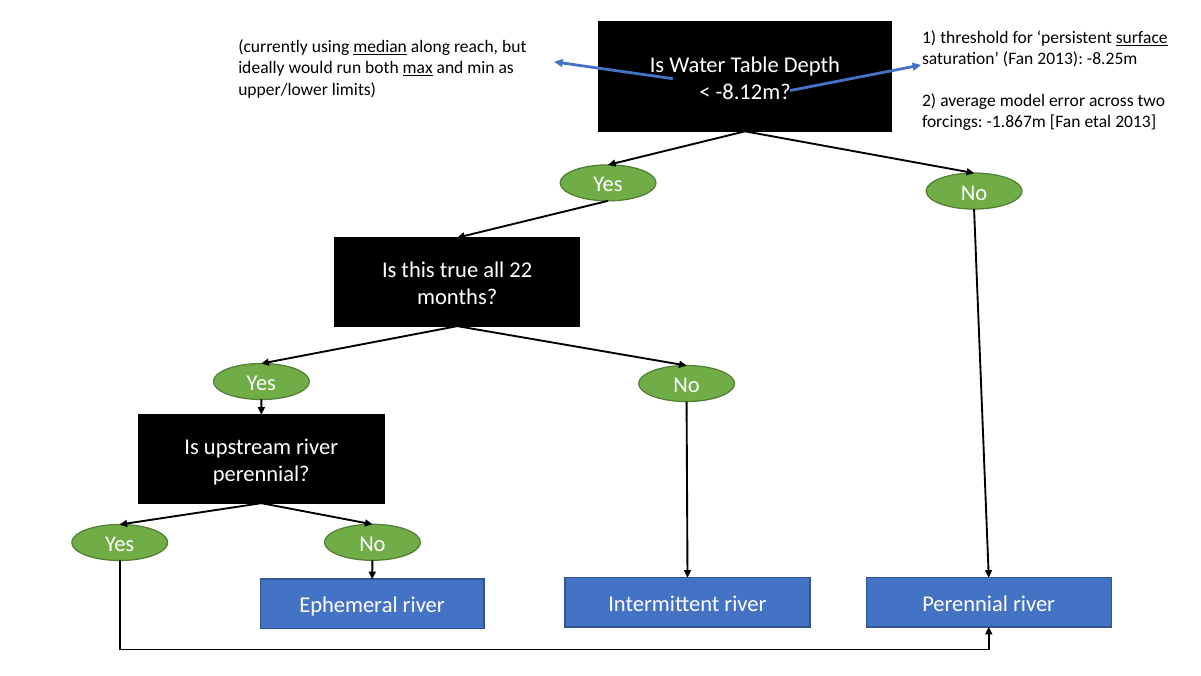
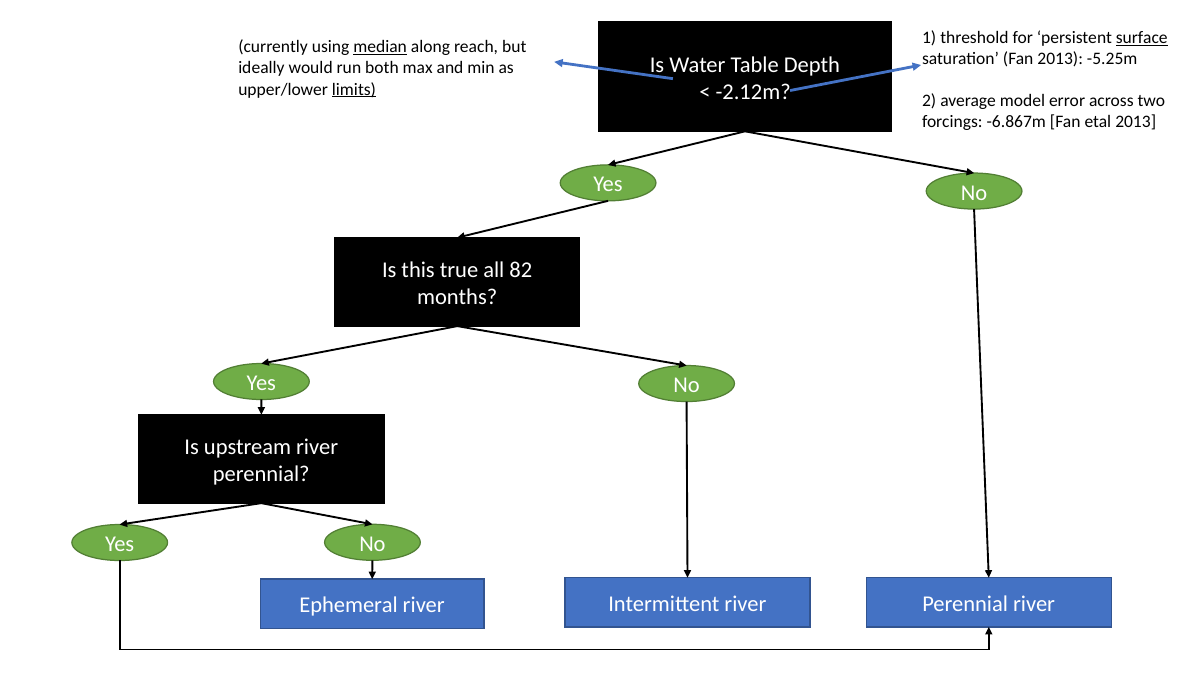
-8.25m: -8.25m -> -5.25m
max underline: present -> none
limits underline: none -> present
-8.12m: -8.12m -> -2.12m
-1.867m: -1.867m -> -6.867m
22: 22 -> 82
